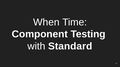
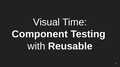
When: When -> Visual
Standard: Standard -> Reusable
